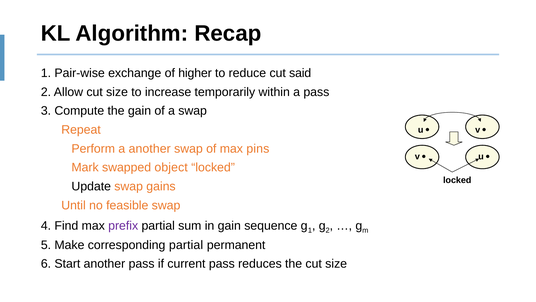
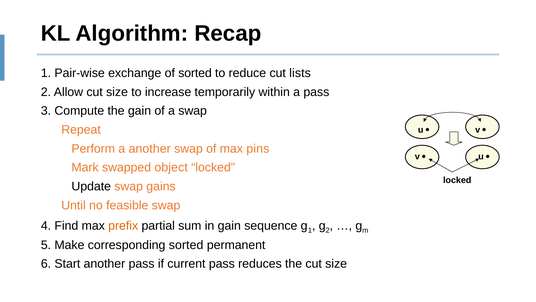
of higher: higher -> sorted
said: said -> lists
prefix colour: purple -> orange
corresponding partial: partial -> sorted
